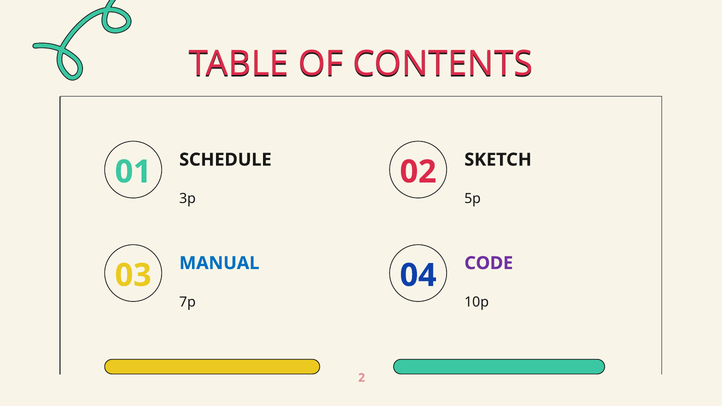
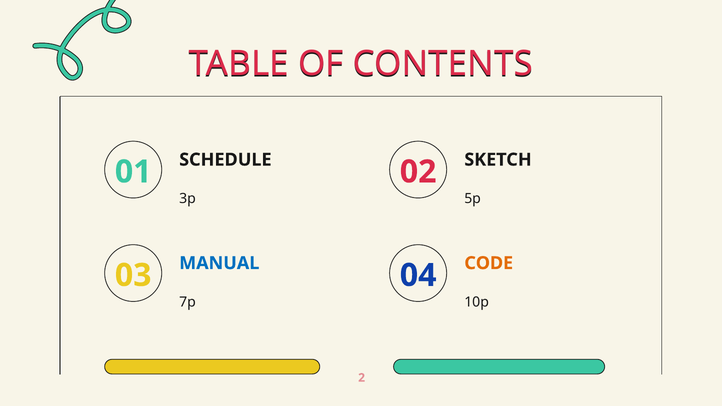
CODE colour: purple -> orange
